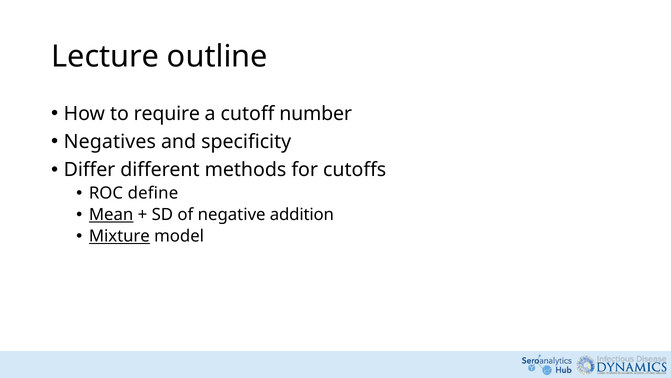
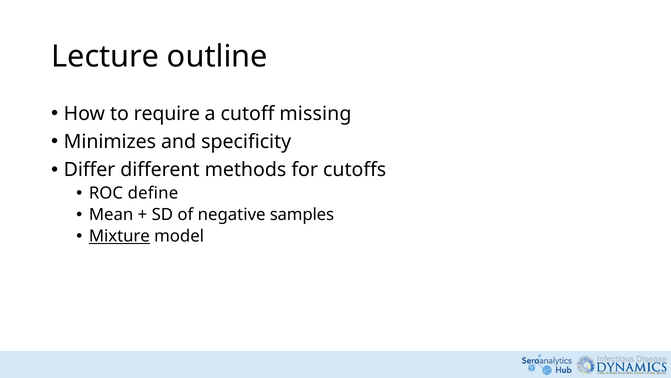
number: number -> missing
Negatives: Negatives -> Minimizes
Mean underline: present -> none
addition: addition -> samples
